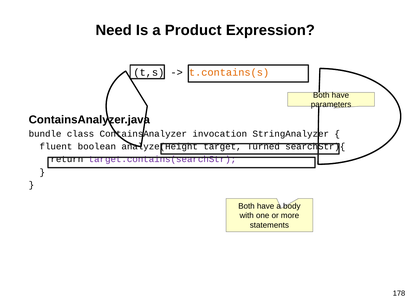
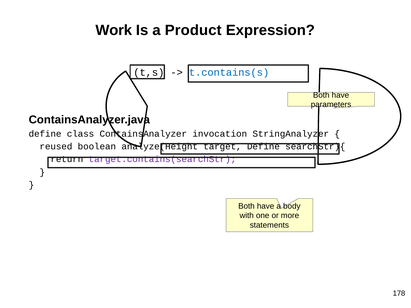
Need: Need -> Work
t.contains(s colour: orange -> blue
bundle at (45, 134): bundle -> define
fluent: fluent -> reused
target Turned: Turned -> Define
